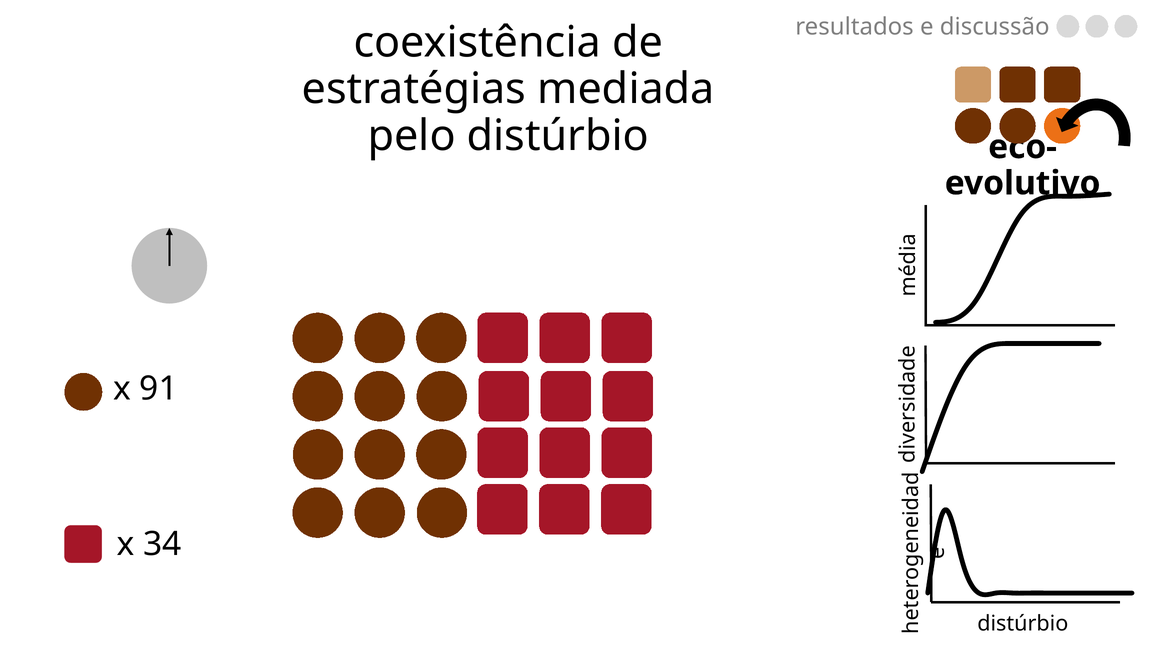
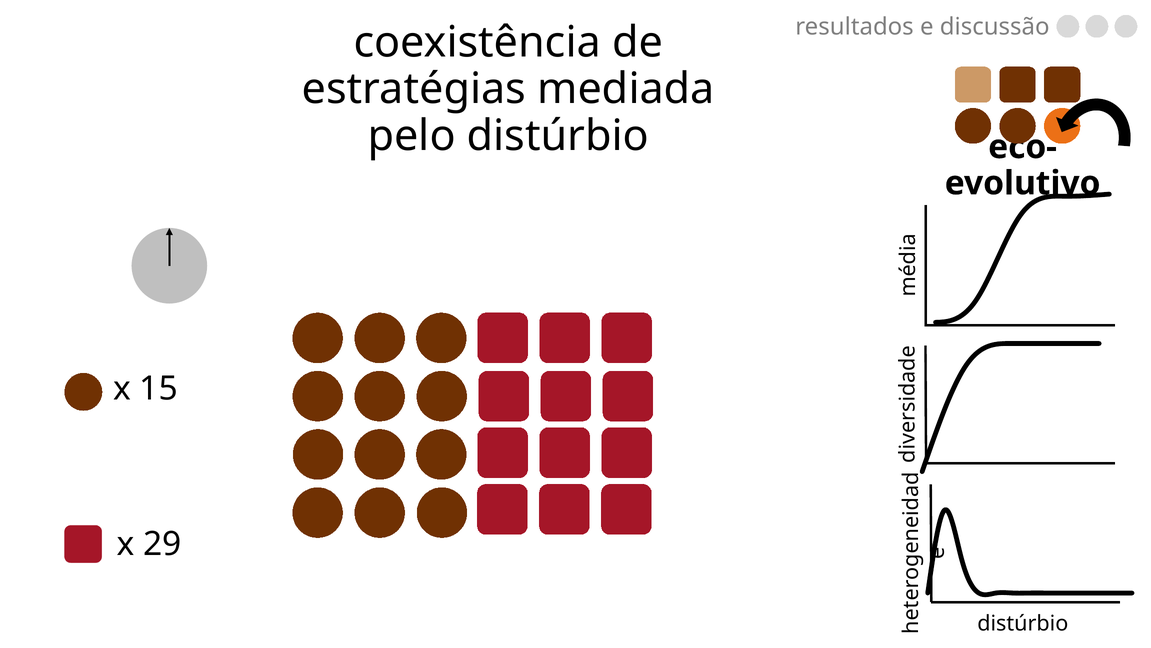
91: 91 -> 15
34: 34 -> 29
